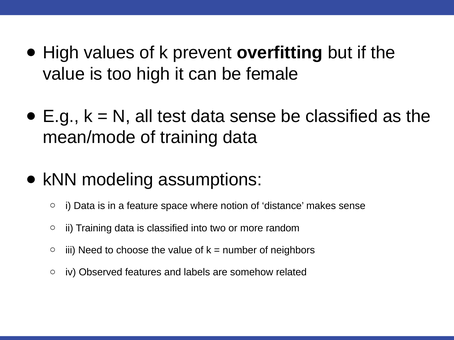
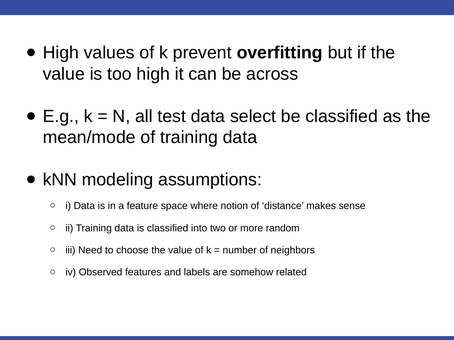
female: female -> across
data sense: sense -> select
